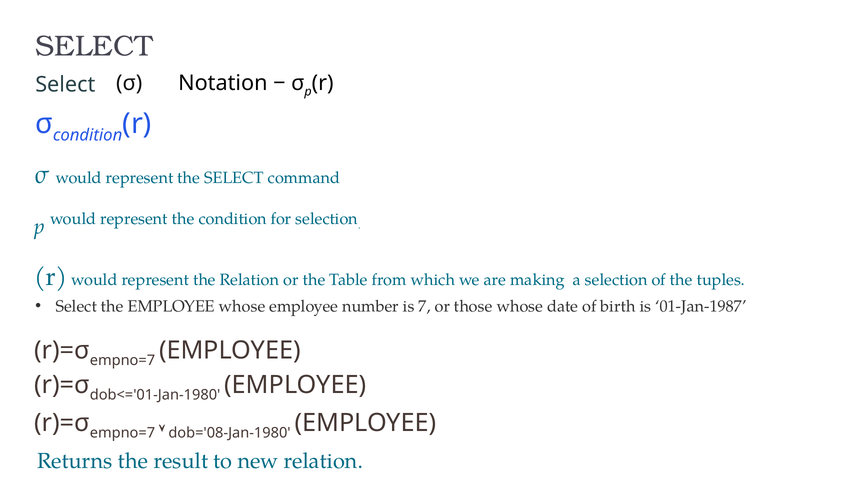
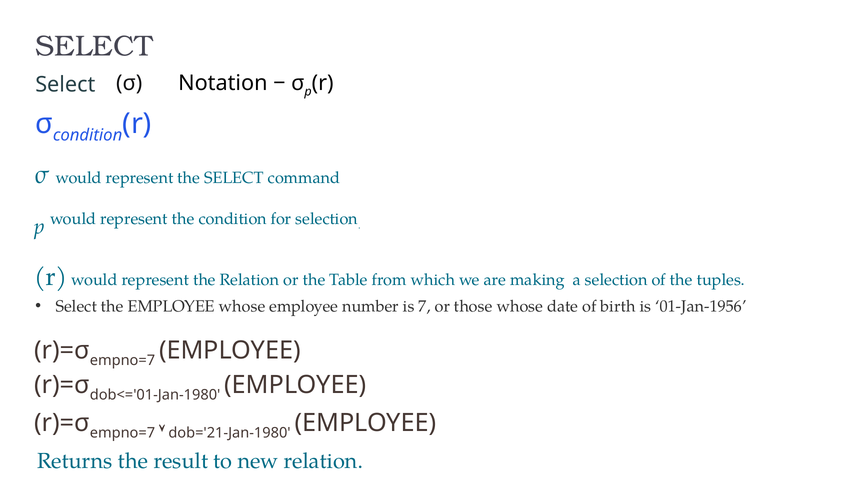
01-Jan-1987: 01-Jan-1987 -> 01-Jan-1956
dob='08-Jan-1980: dob='08-Jan-1980 -> dob='21-Jan-1980
